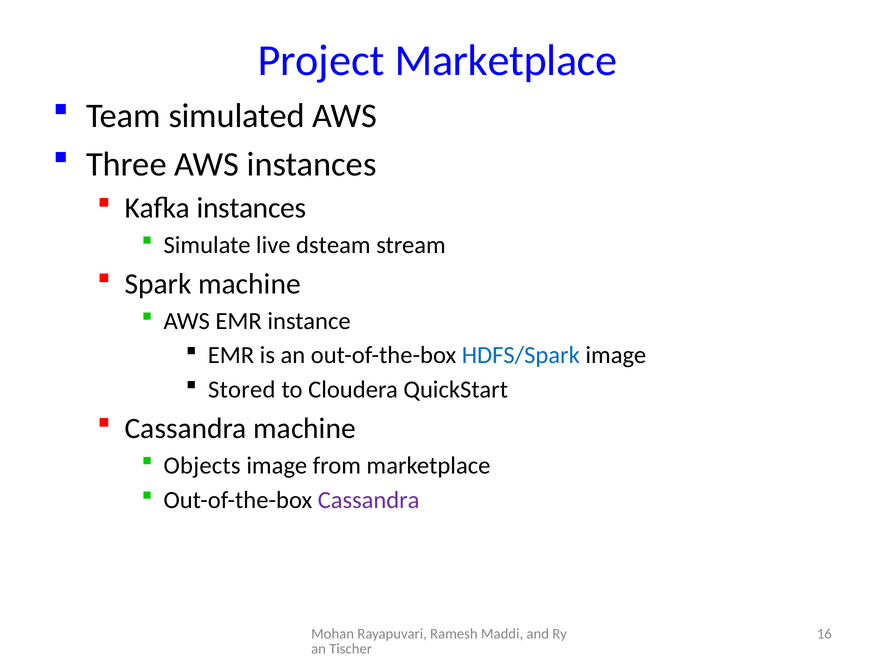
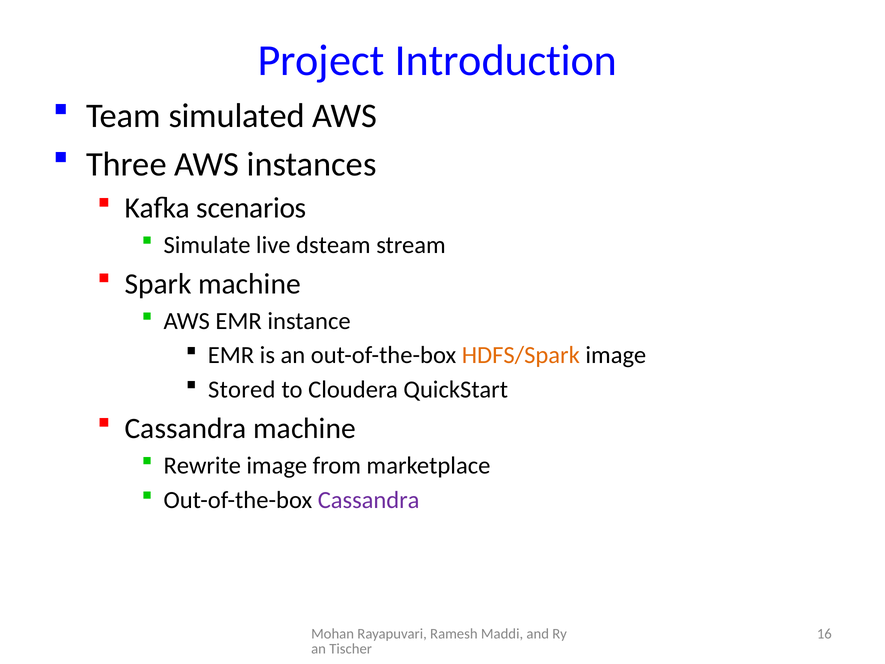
Project Marketplace: Marketplace -> Introduction
Kafka instances: instances -> scenarios
HDFS/Spark colour: blue -> orange
Objects: Objects -> Rewrite
